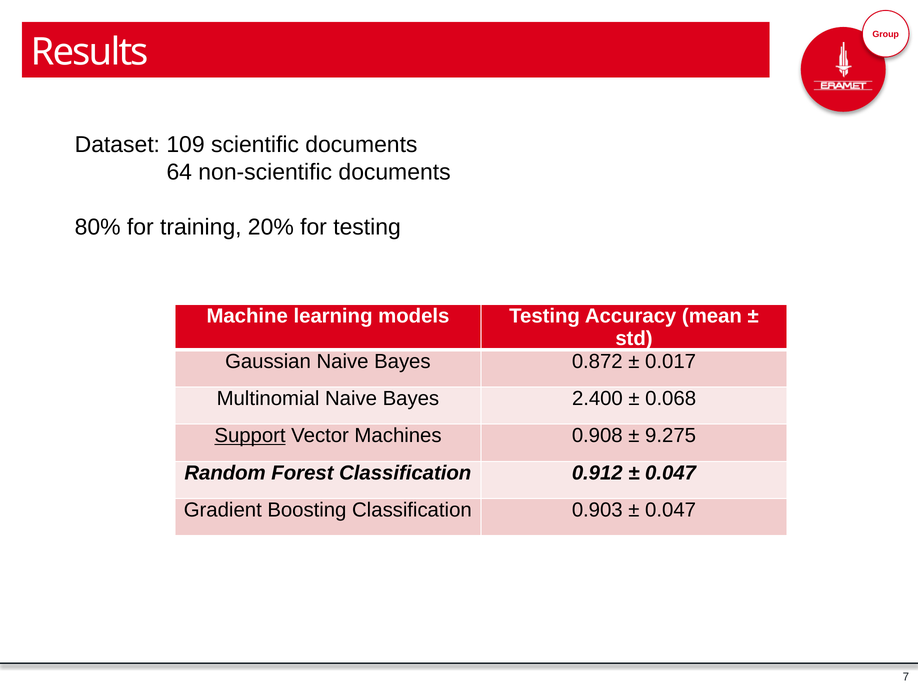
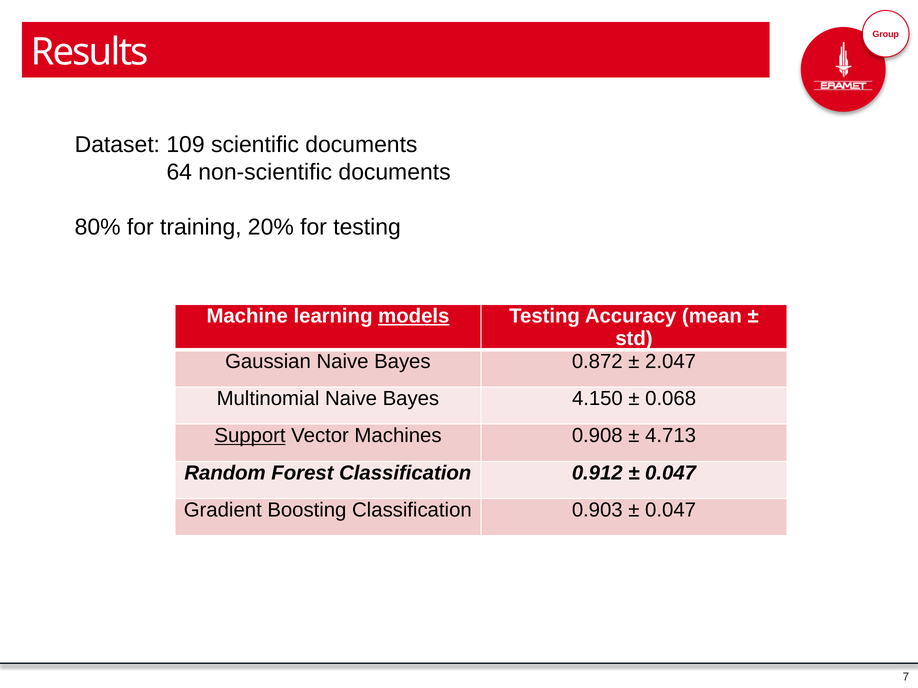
models underline: none -> present
0.017: 0.017 -> 2.047
2.400: 2.400 -> 4.150
9.275: 9.275 -> 4.713
